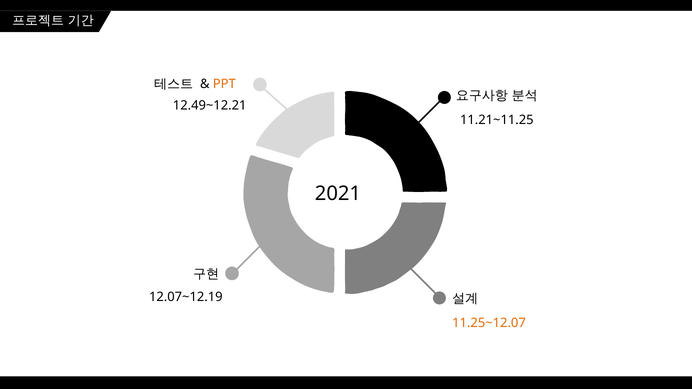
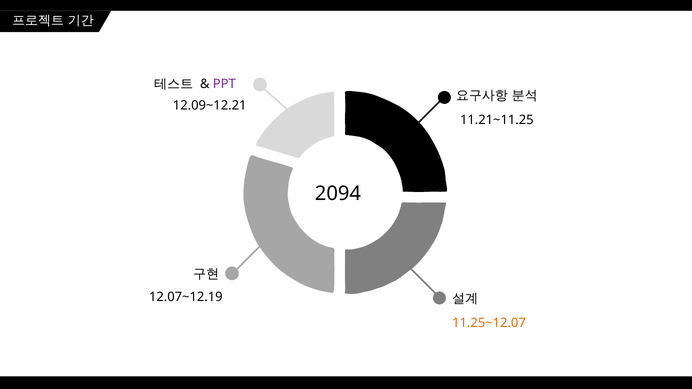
PPT colour: orange -> purple
12.49~12.21: 12.49~12.21 -> 12.09~12.21
2021: 2021 -> 2094
